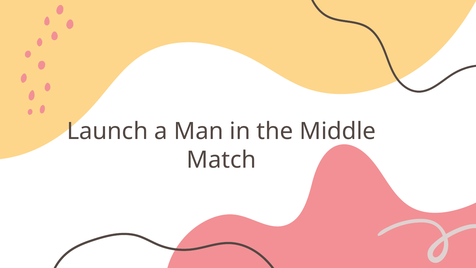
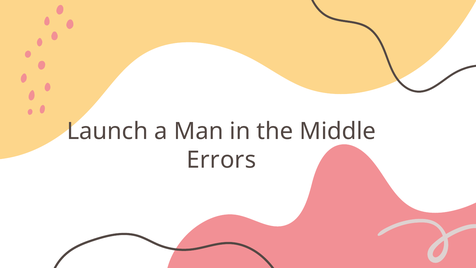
Match: Match -> Errors
